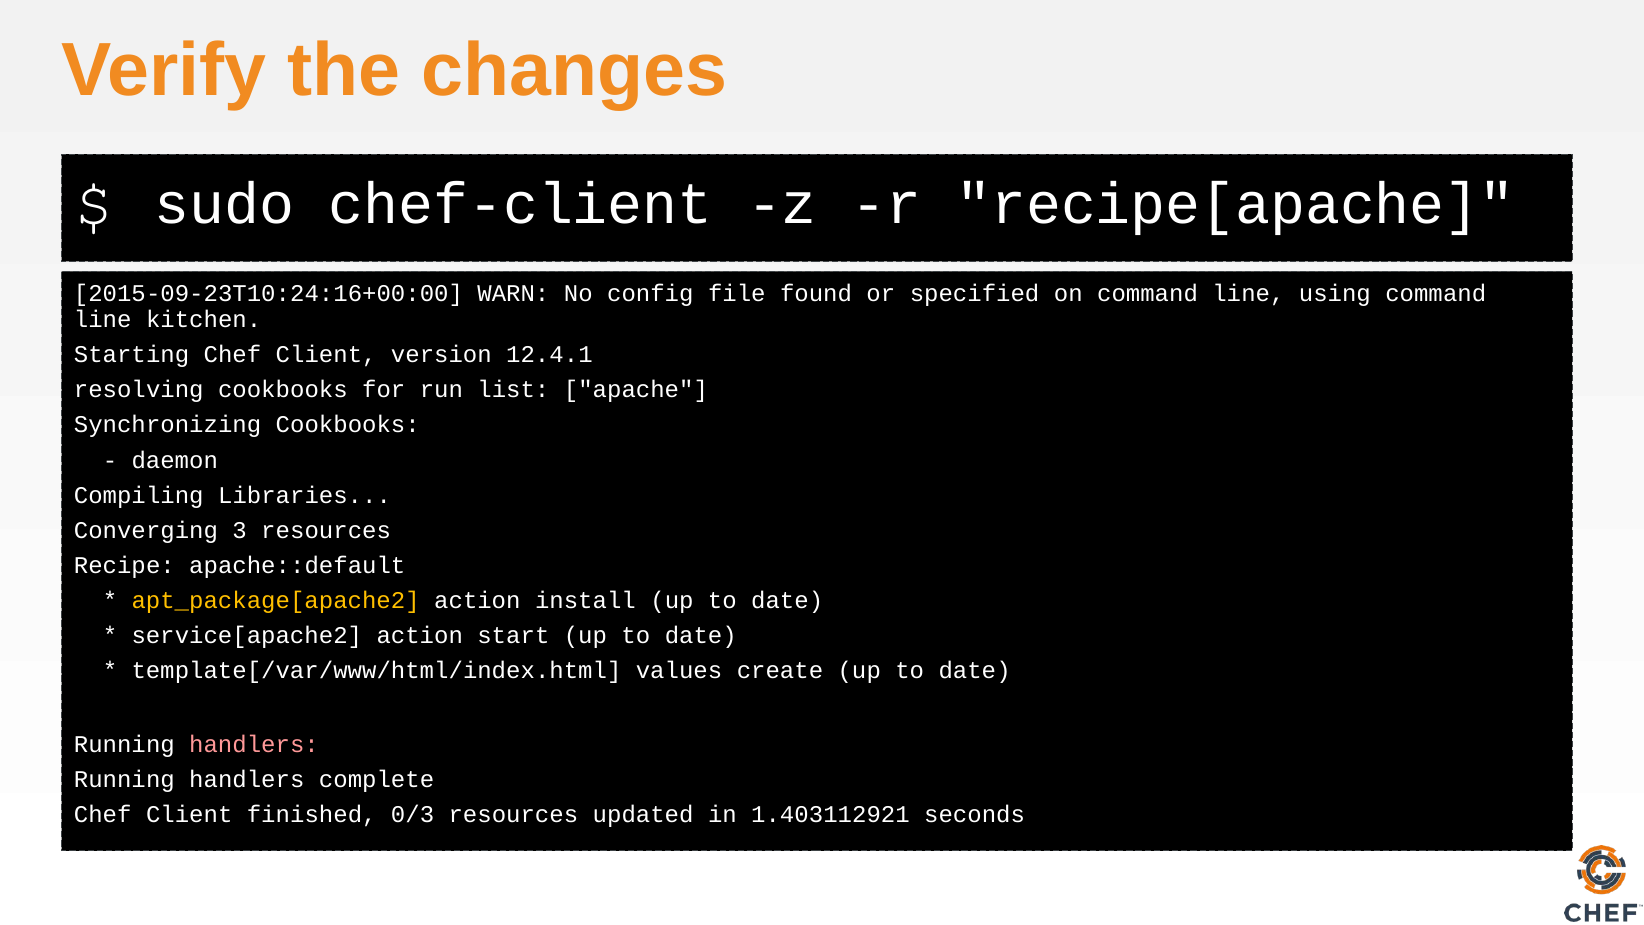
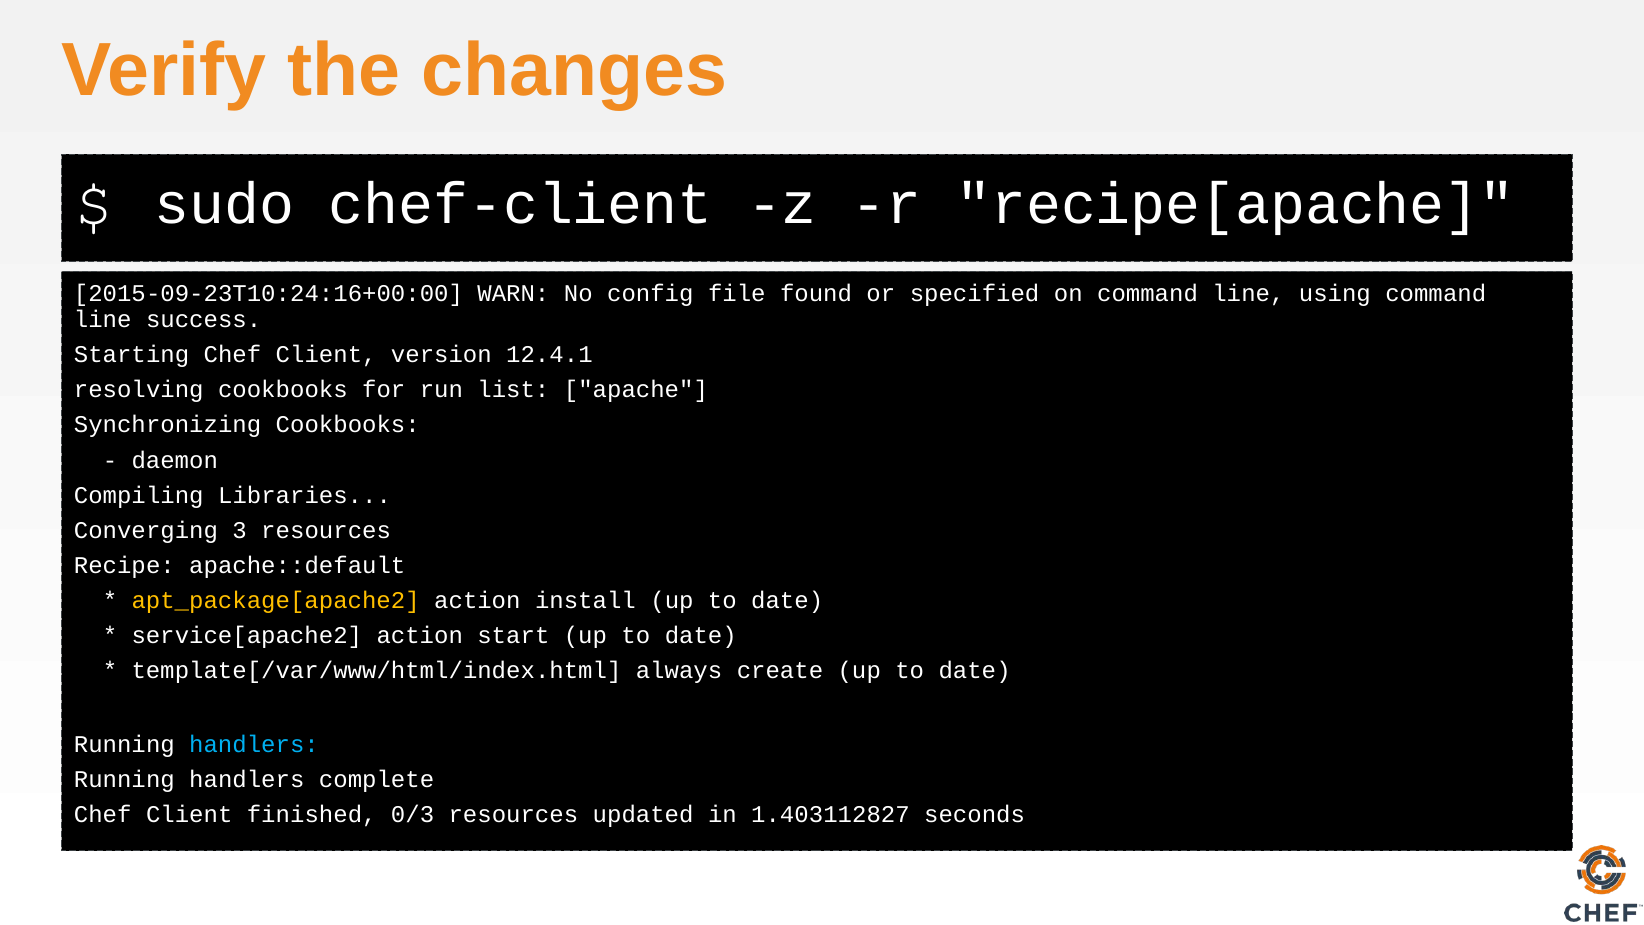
kitchen: kitchen -> success
values: values -> always
handlers at (254, 744) colour: pink -> light blue
1.403112921: 1.403112921 -> 1.403112827
